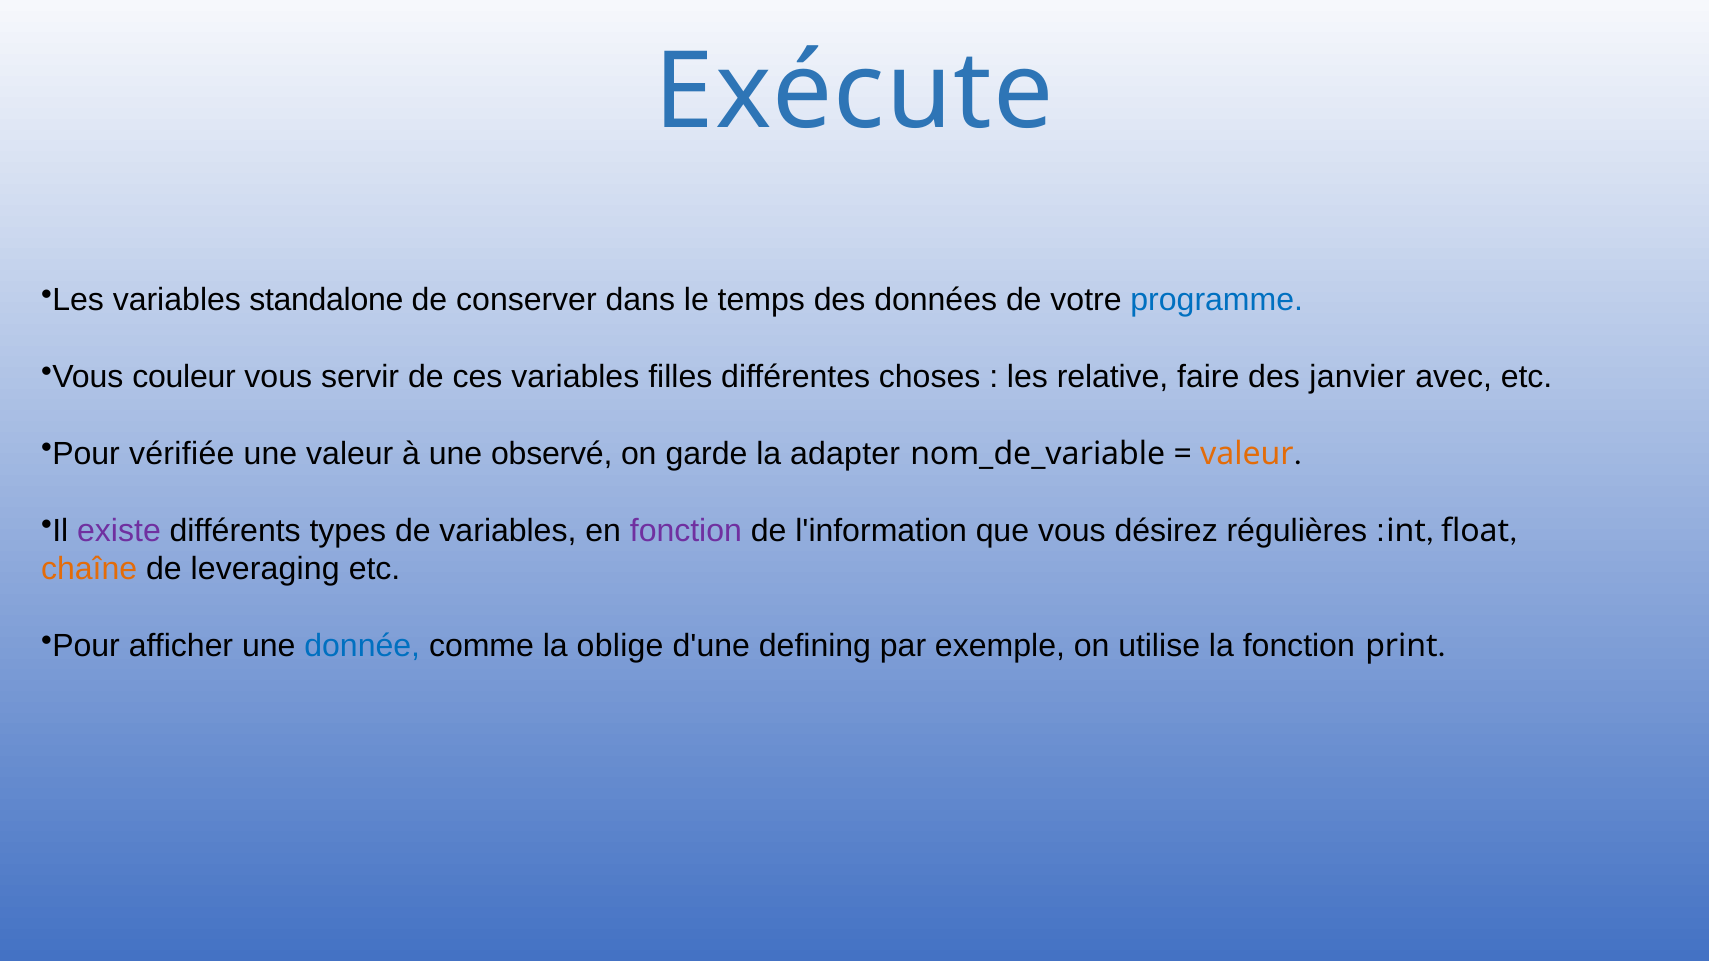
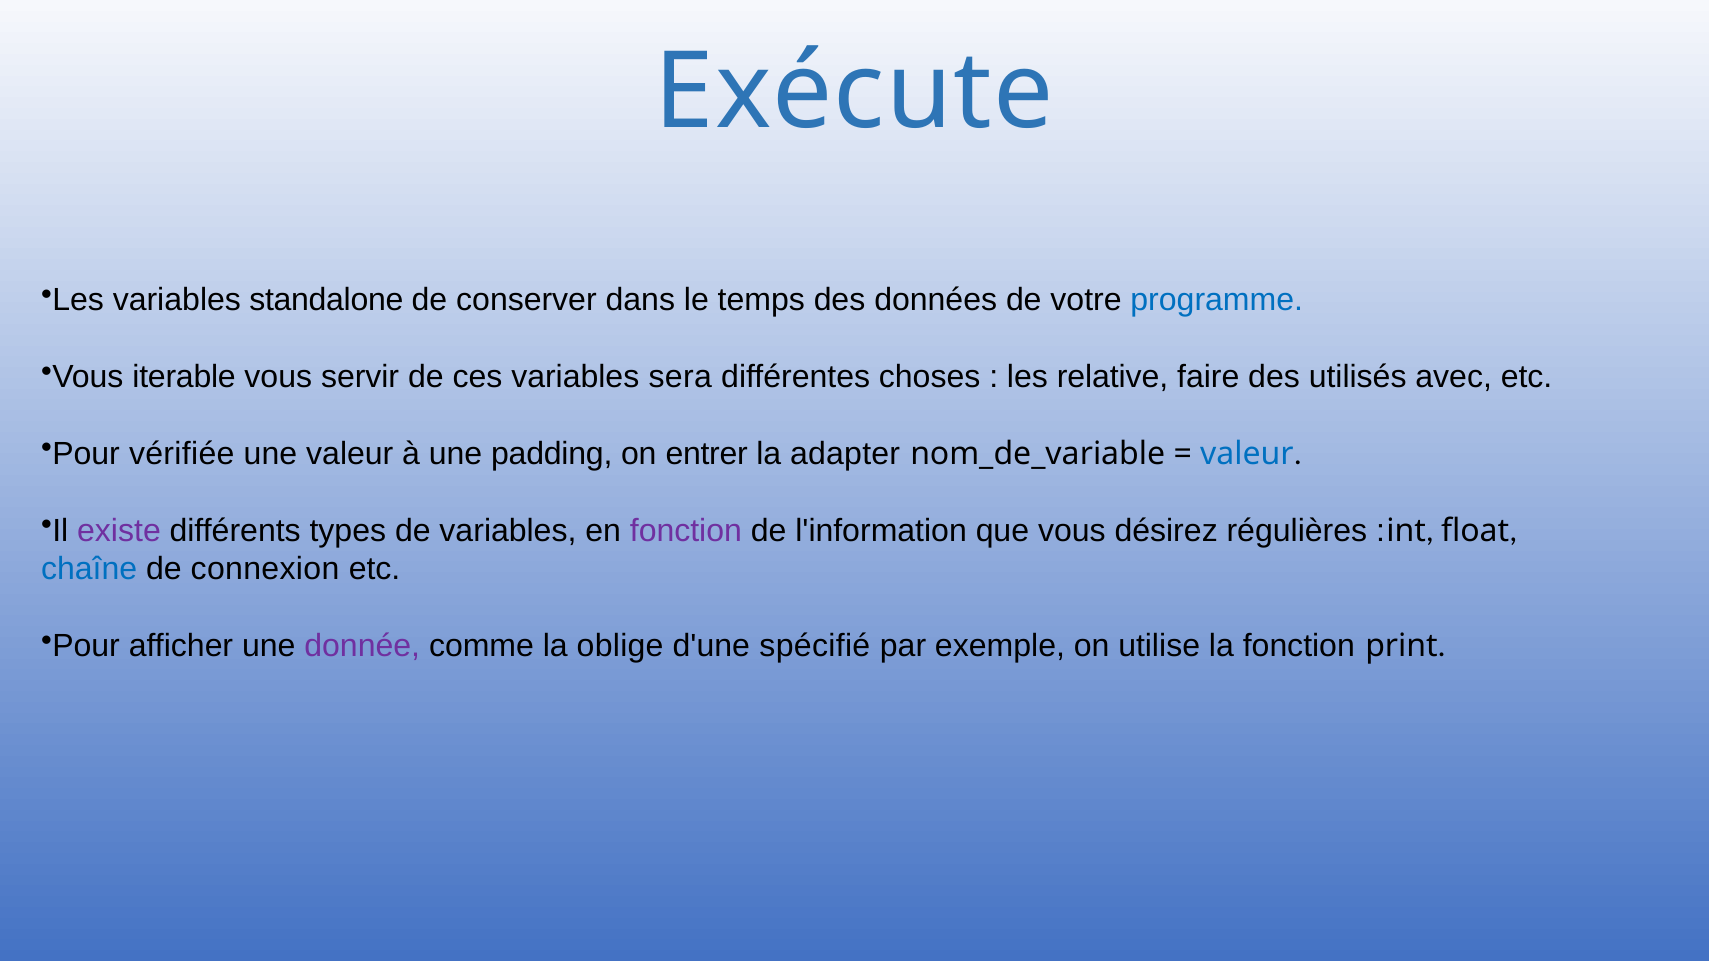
couleur: couleur -> iterable
filles: filles -> sera
janvier: janvier -> utilisés
observé: observé -> padding
garde: garde -> entrer
valeur at (1247, 454) colour: orange -> blue
chaîne colour: orange -> blue
leveraging: leveraging -> connexion
donnée colour: blue -> purple
defining: defining -> spécifié
